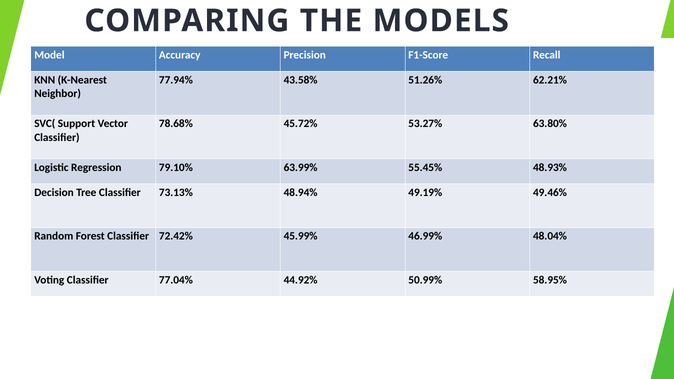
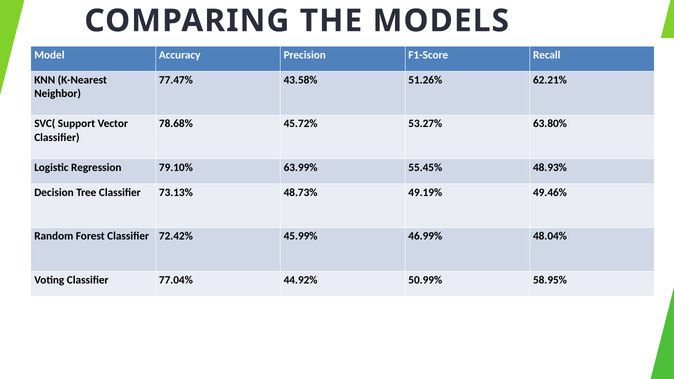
77.94%: 77.94% -> 77.47%
48.94%: 48.94% -> 48.73%
